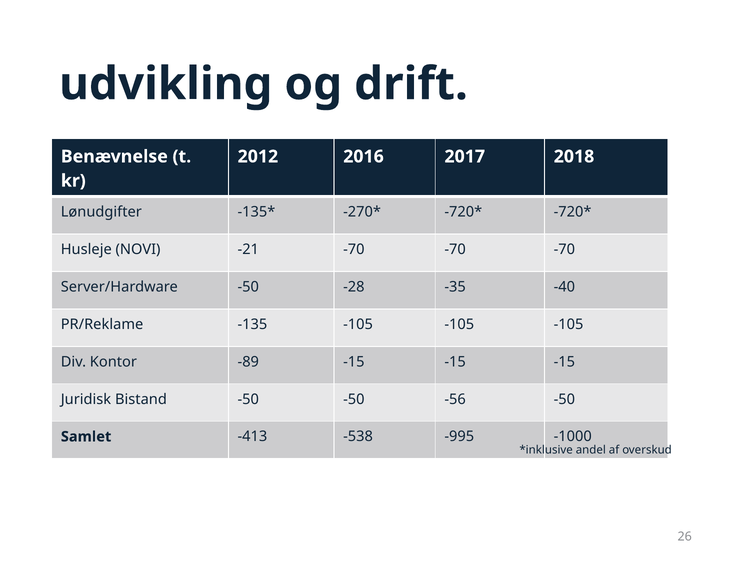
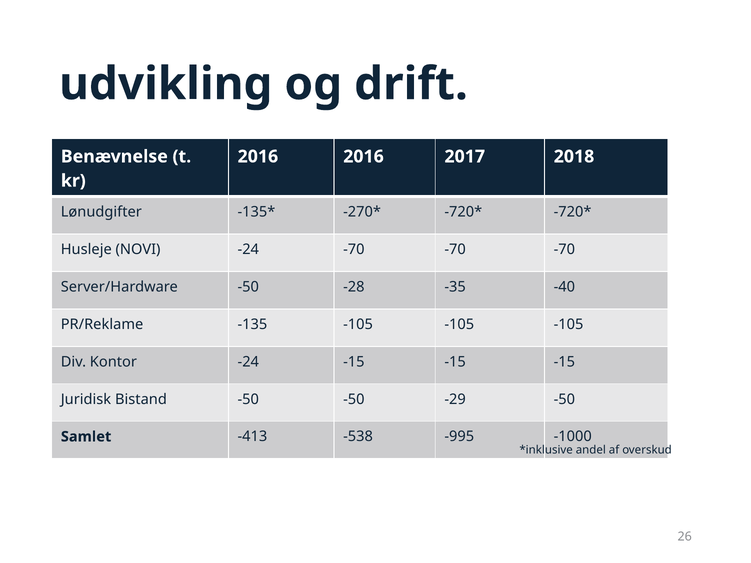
2012 at (258, 157): 2012 -> 2016
NOVI -21: -21 -> -24
Kontor -89: -89 -> -24
-56: -56 -> -29
